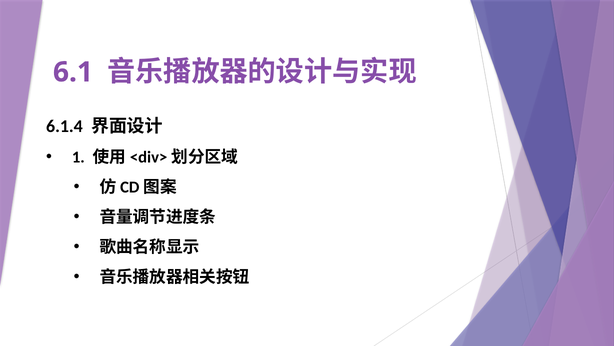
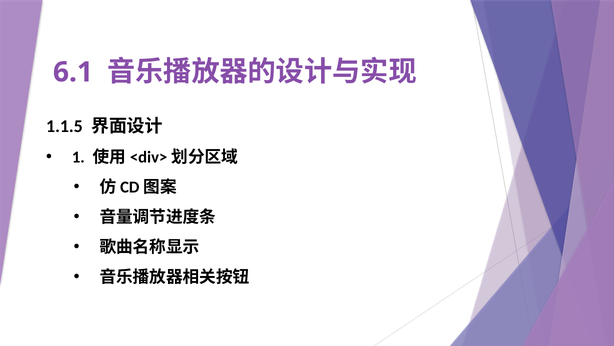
6.1.4: 6.1.4 -> 1.1.5
